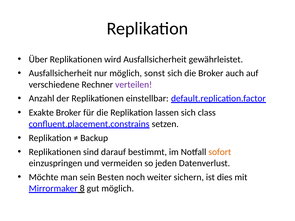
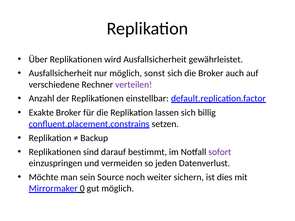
class: class -> billig
sofort colour: orange -> purple
Besten: Besten -> Source
8: 8 -> 0
